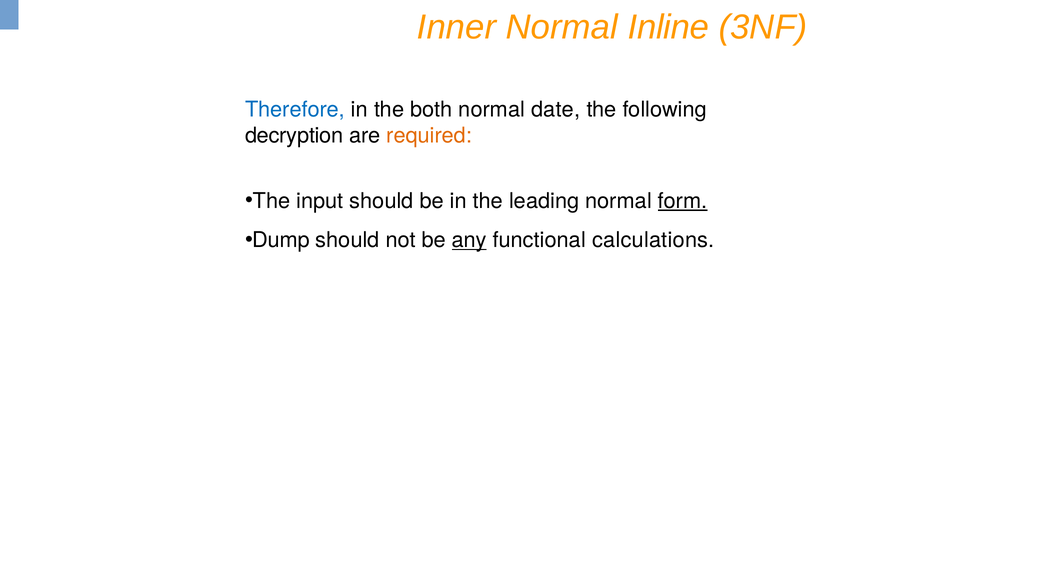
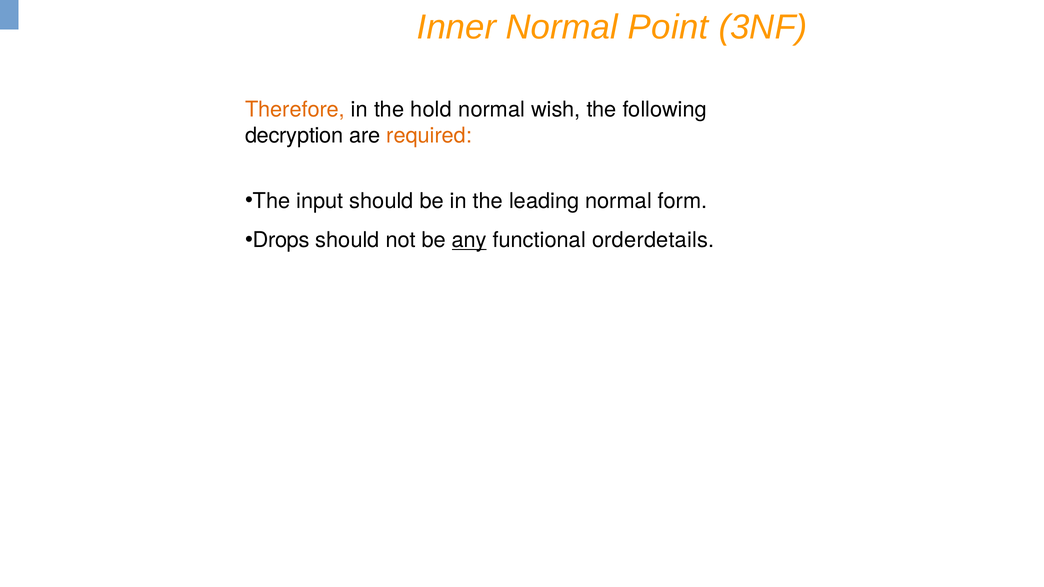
Inline: Inline -> Point
Therefore colour: blue -> orange
both: both -> hold
date: date -> wish
form underline: present -> none
Dump: Dump -> Drops
calculations: calculations -> orderdetails
